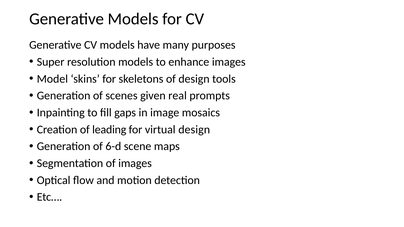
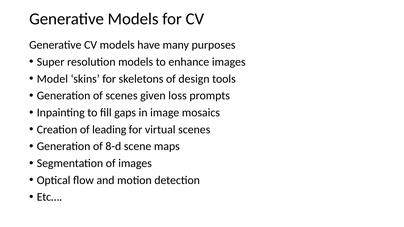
real: real -> loss
virtual design: design -> scenes
6-d: 6-d -> 8-d
